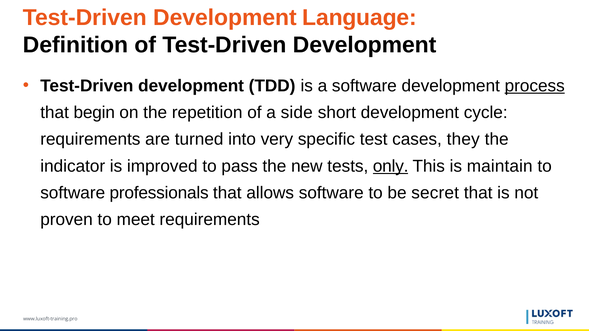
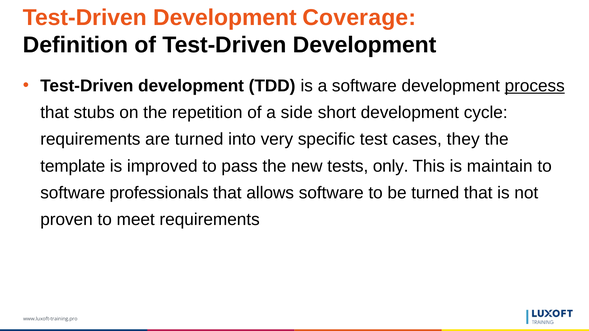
Language: Language -> Coverage
begin: begin -> stubs
indicator: indicator -> template
only underline: present -> none
be secret: secret -> turned
